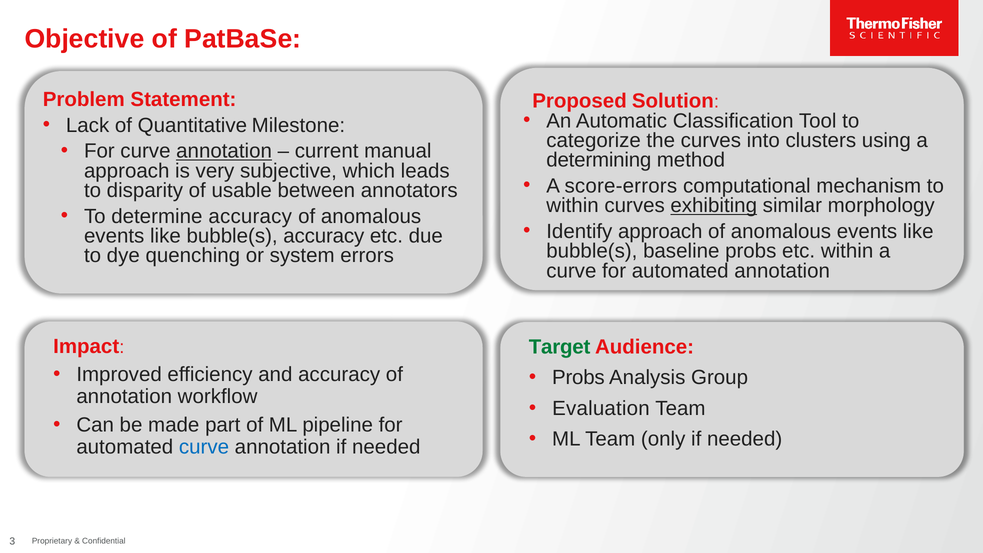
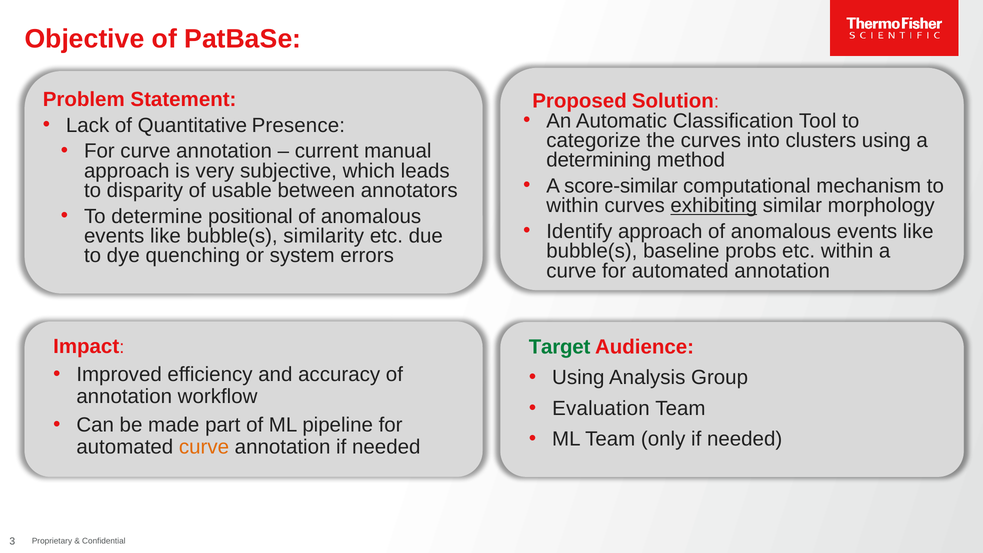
Milestone: Milestone -> Presence
annotation at (224, 151) underline: present -> none
score-errors: score-errors -> score-similar
determine accuracy: accuracy -> positional
bubble(s accuracy: accuracy -> similarity
Probs at (578, 378): Probs -> Using
curve at (204, 447) colour: blue -> orange
